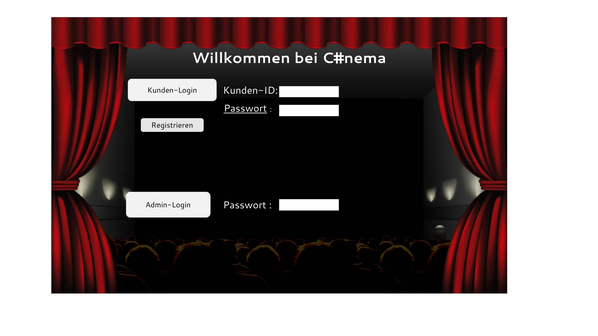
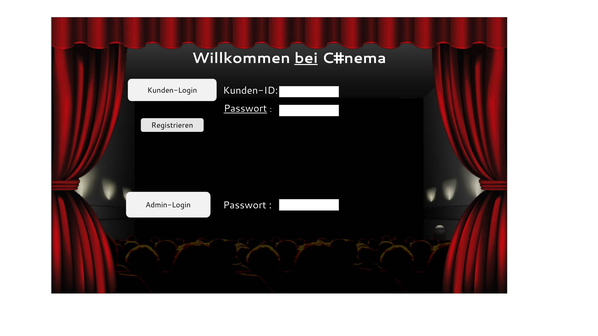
bei underline: none -> present
